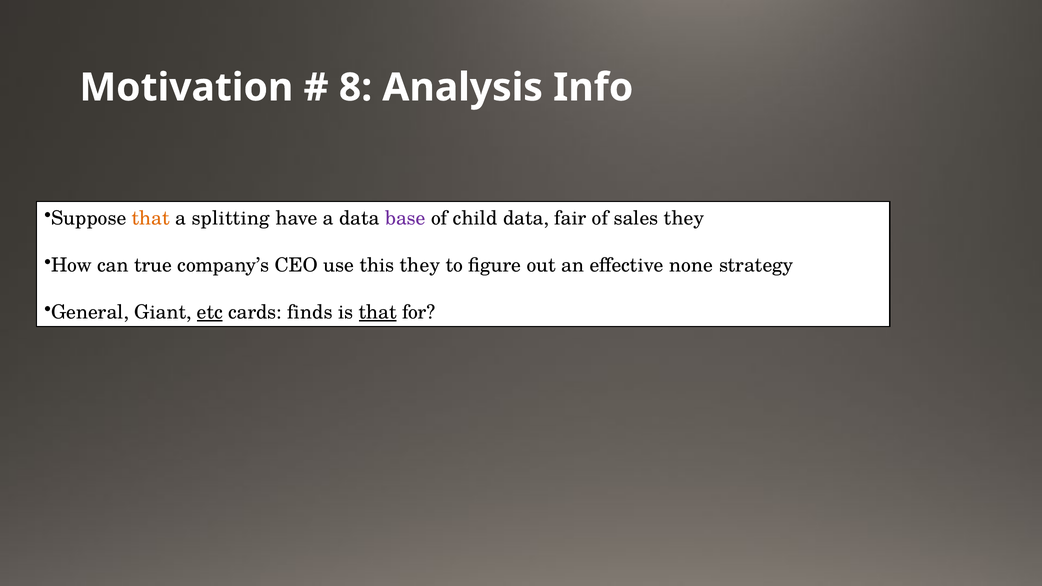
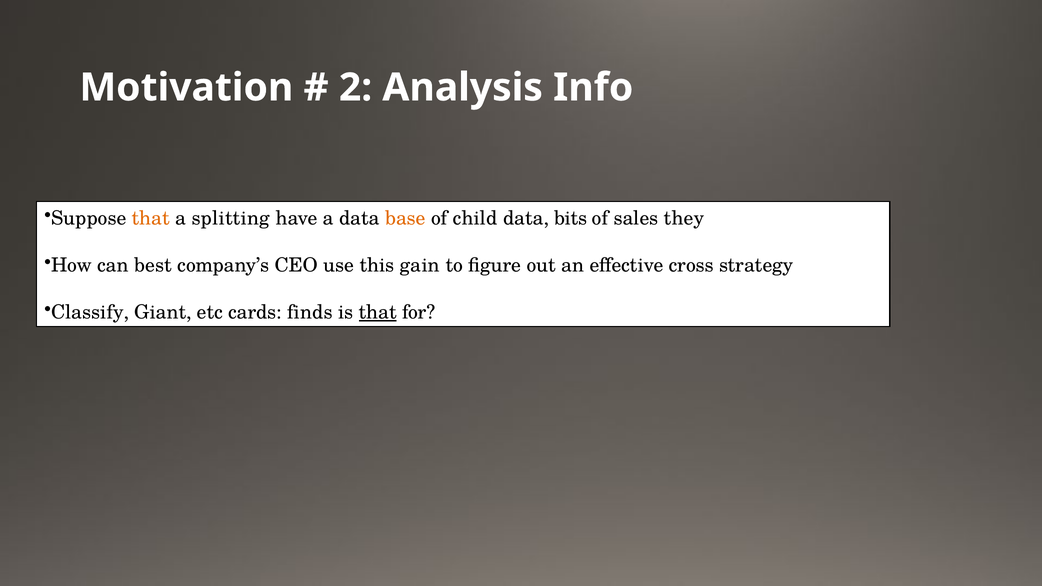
8: 8 -> 2
base colour: purple -> orange
fair: fair -> bits
true: true -> best
this they: they -> gain
none: none -> cross
General: General -> Classify
etc underline: present -> none
